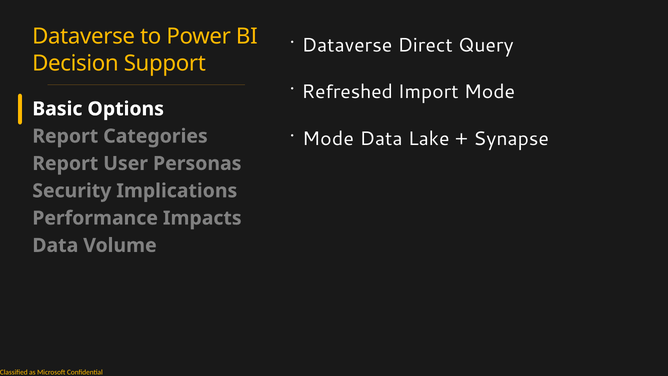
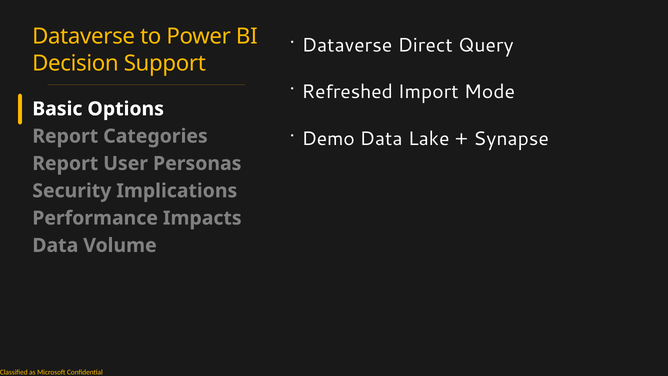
Mode at (328, 139): Mode -> Demo
